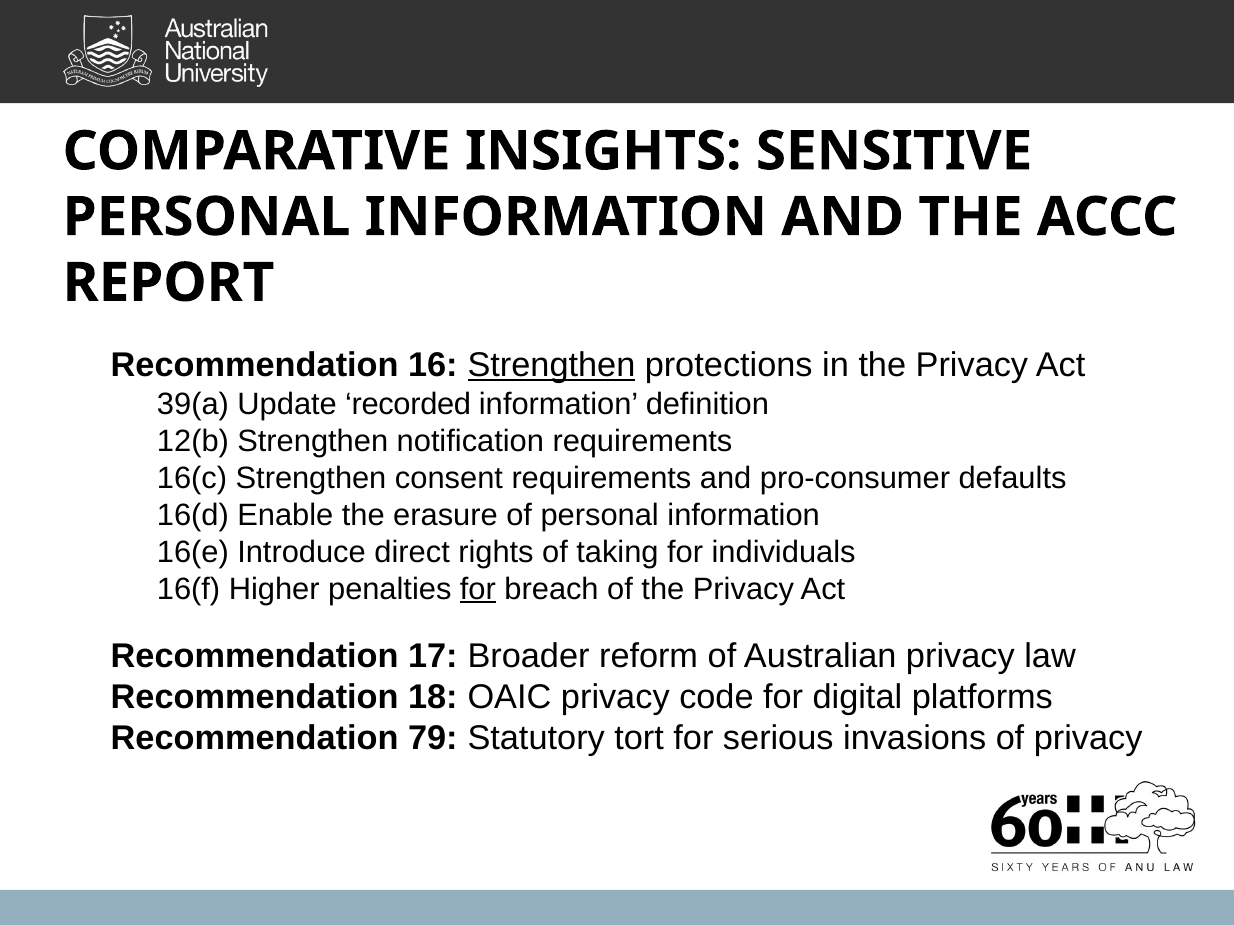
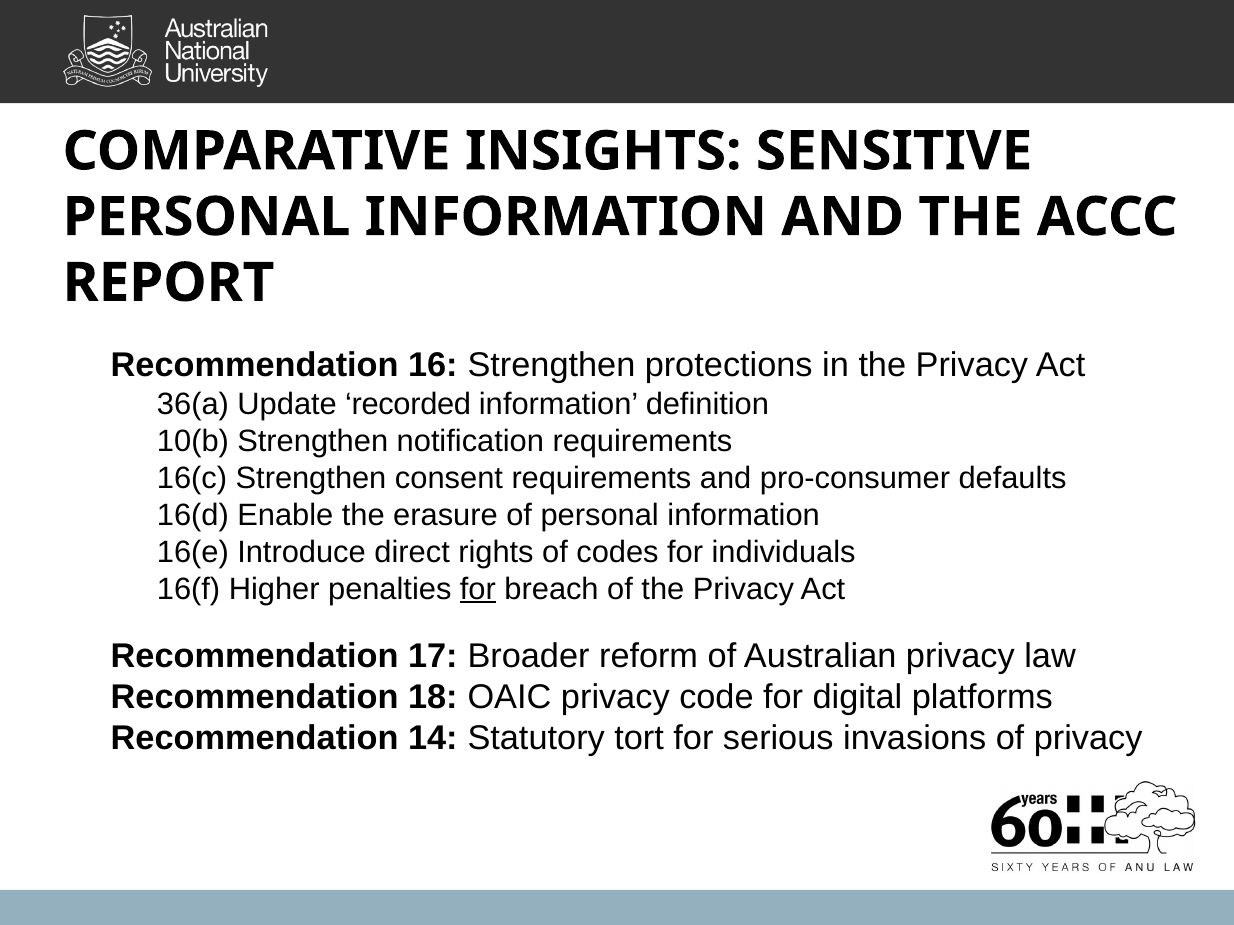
Strengthen at (551, 365) underline: present -> none
39(a: 39(a -> 36(a
12(b: 12(b -> 10(b
taking: taking -> codes
79: 79 -> 14
